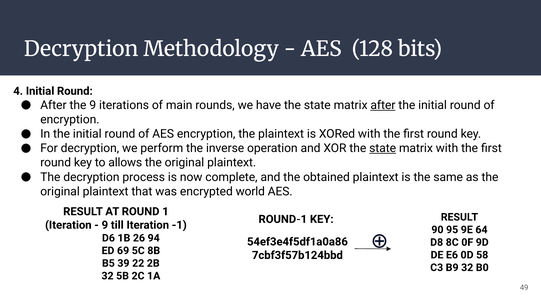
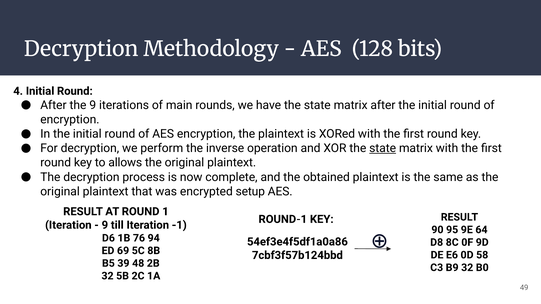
after at (383, 105) underline: present -> none
world: world -> setup
26: 26 -> 76
22: 22 -> 48
